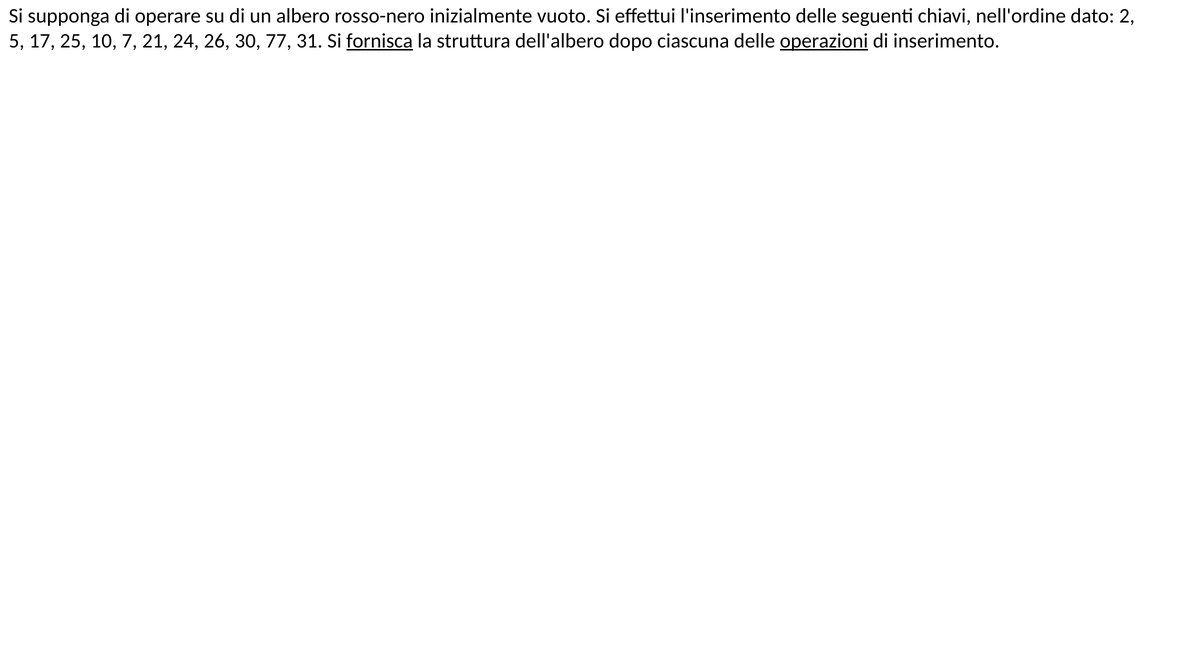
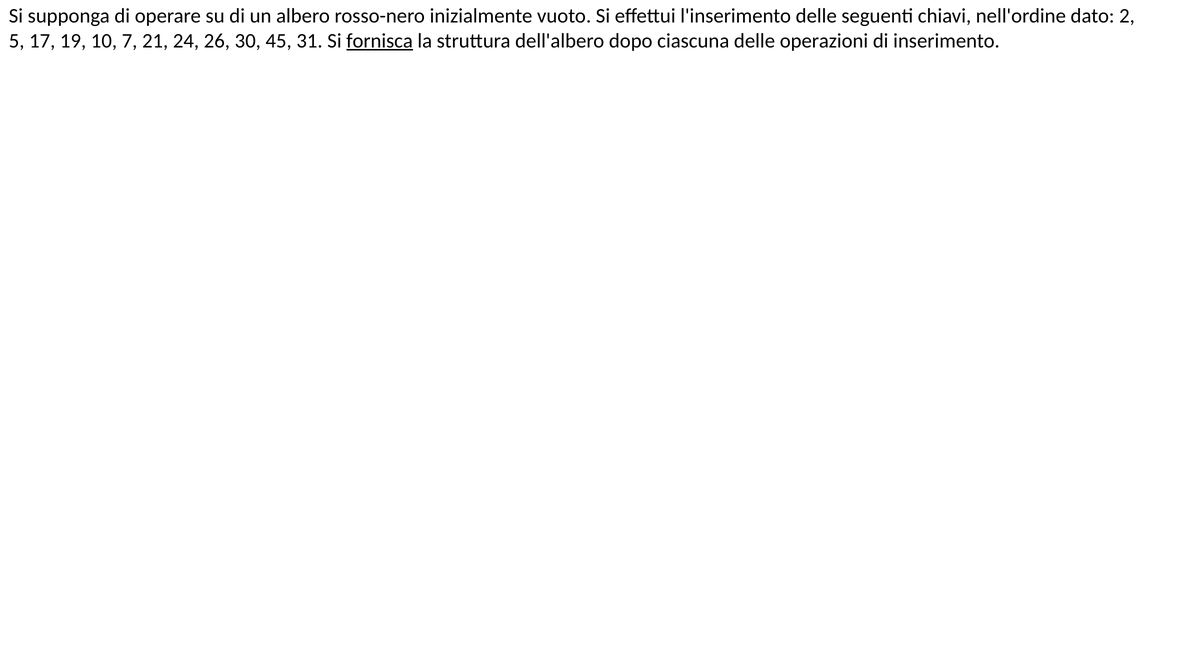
25: 25 -> 19
77: 77 -> 45
operazioni underline: present -> none
